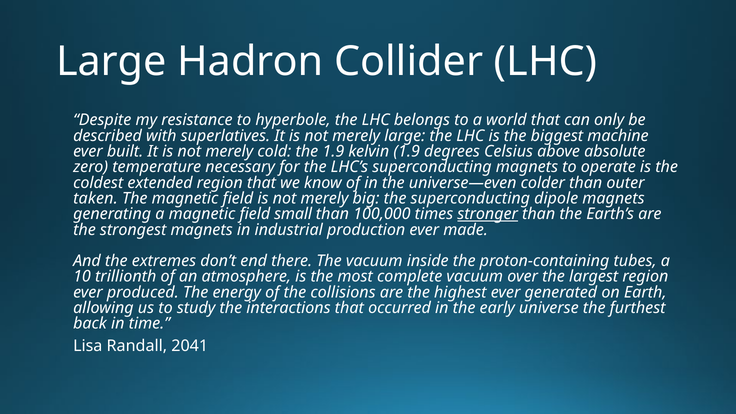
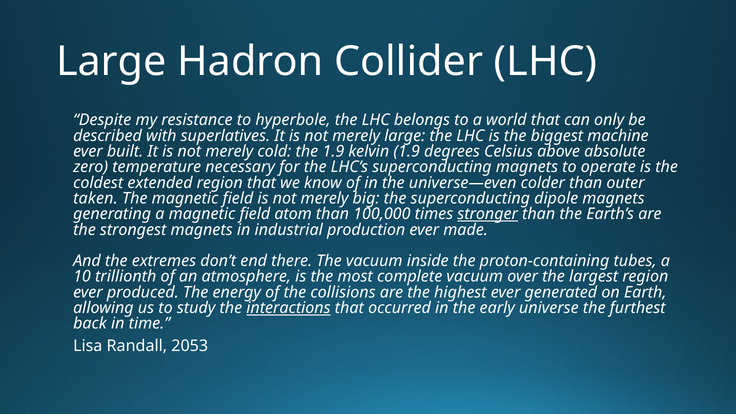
small: small -> atom
interactions underline: none -> present
2041: 2041 -> 2053
